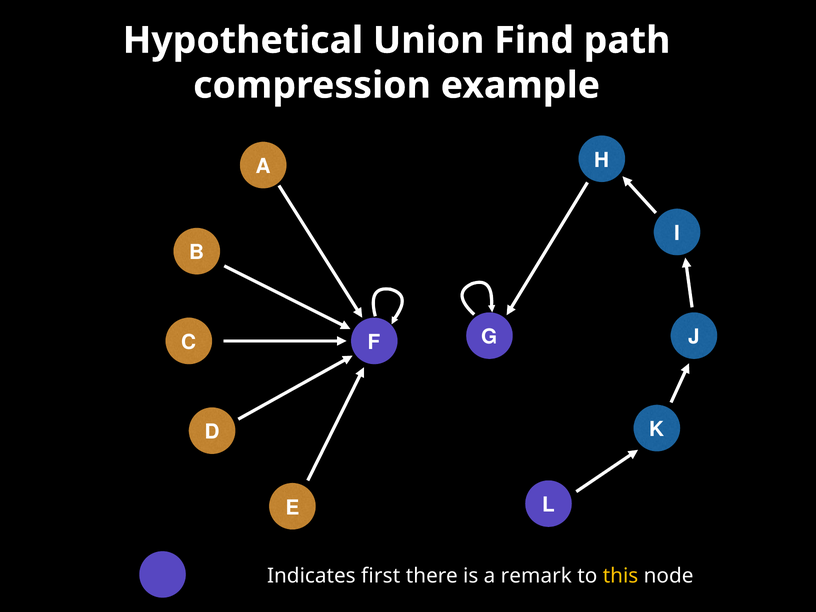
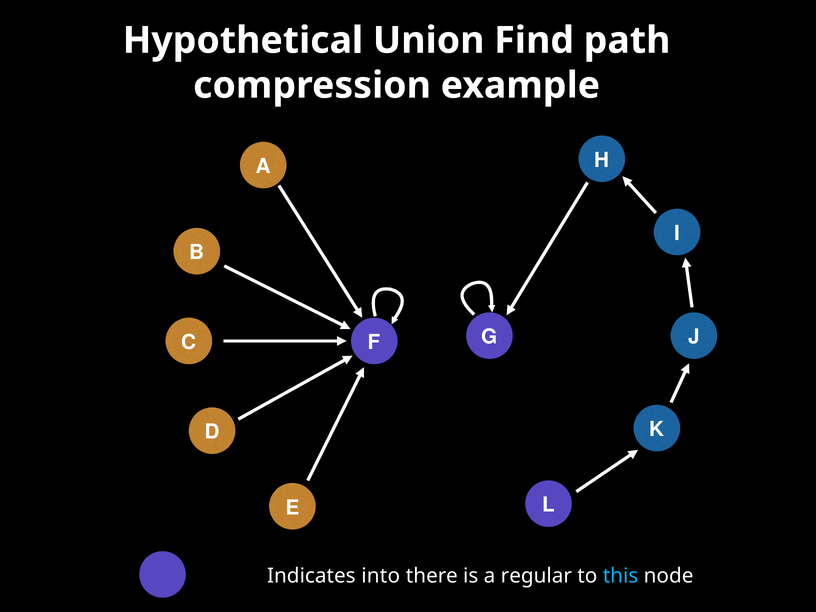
first: first -> into
remark: remark -> regular
this colour: yellow -> light blue
